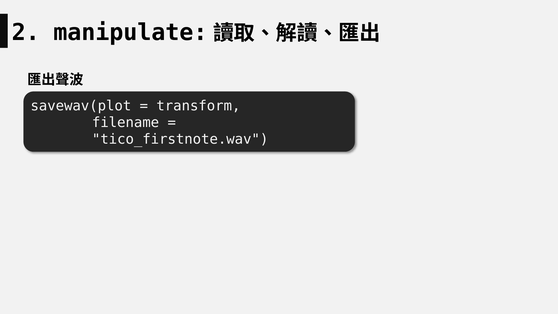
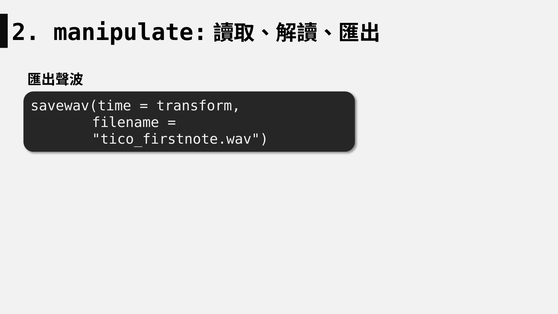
savewav(plot: savewav(plot -> savewav(time
